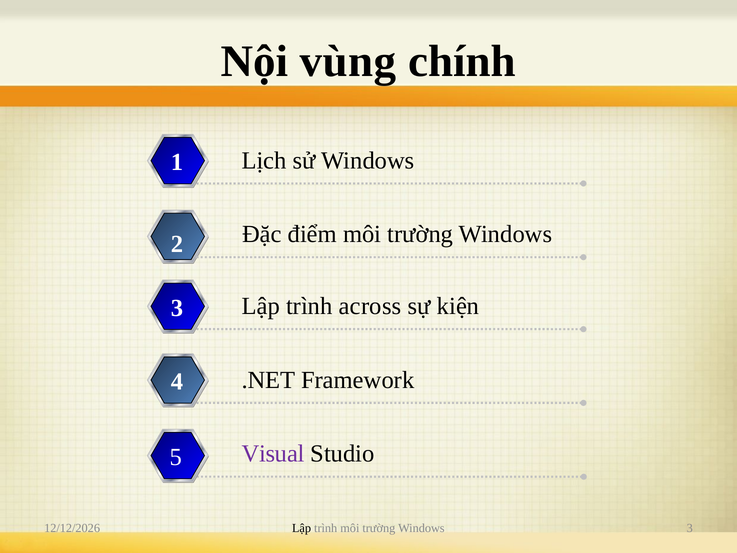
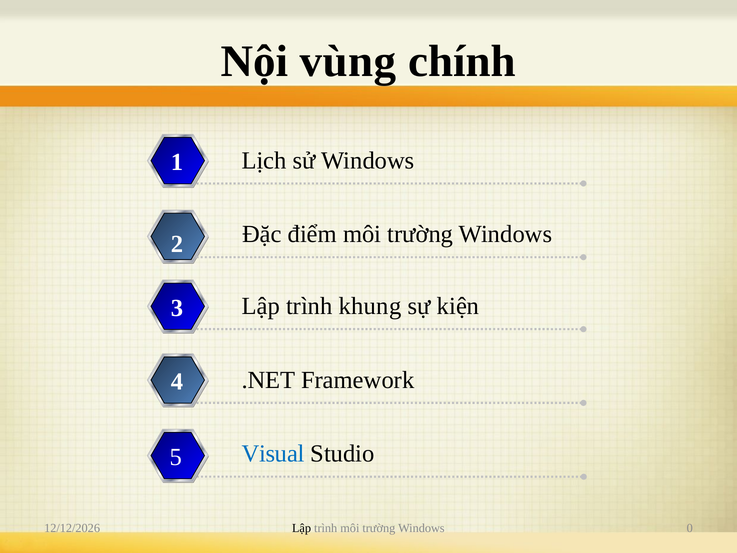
across: across -> khung
Visual colour: purple -> blue
Windows 3: 3 -> 0
